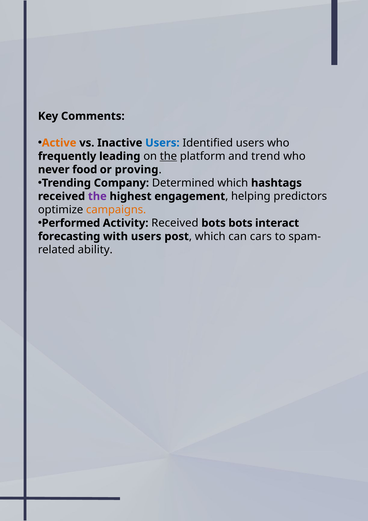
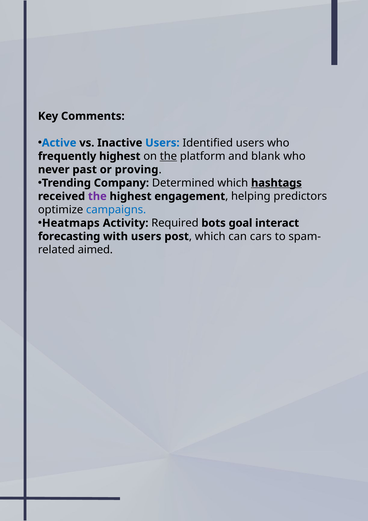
Active colour: orange -> blue
frequently leading: leading -> highest
trend: trend -> blank
food: food -> past
hashtags underline: none -> present
campaigns colour: orange -> blue
Performed: Performed -> Heatmaps
Activity Received: Received -> Required
bots bots: bots -> goal
ability: ability -> aimed
